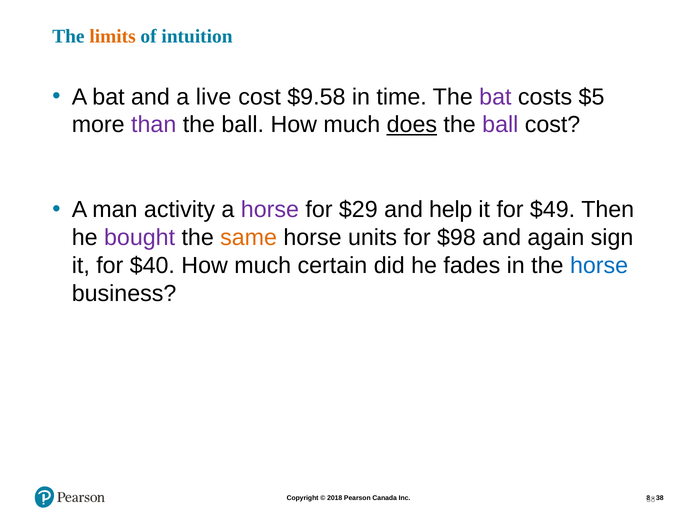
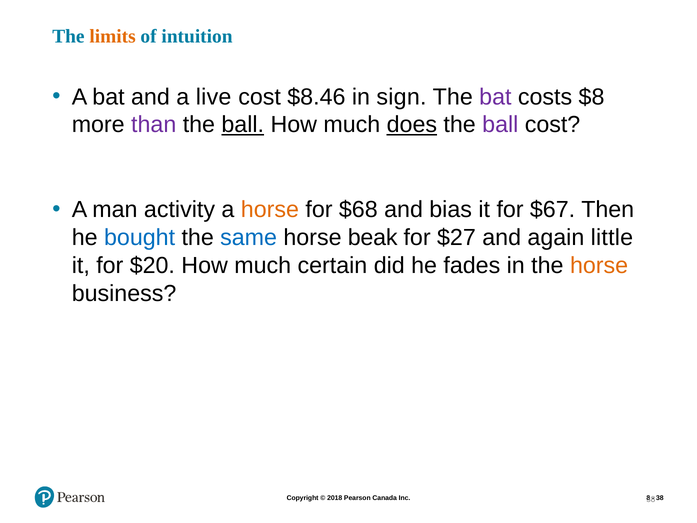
$9.58: $9.58 -> $8.46
time: time -> sign
$5: $5 -> $8
ball at (243, 125) underline: none -> present
horse at (270, 210) colour: purple -> orange
$29: $29 -> $68
help: help -> bias
$49: $49 -> $67
bought colour: purple -> blue
same colour: orange -> blue
units: units -> beak
$98: $98 -> $27
sign: sign -> little
$40: $40 -> $20
horse at (599, 265) colour: blue -> orange
